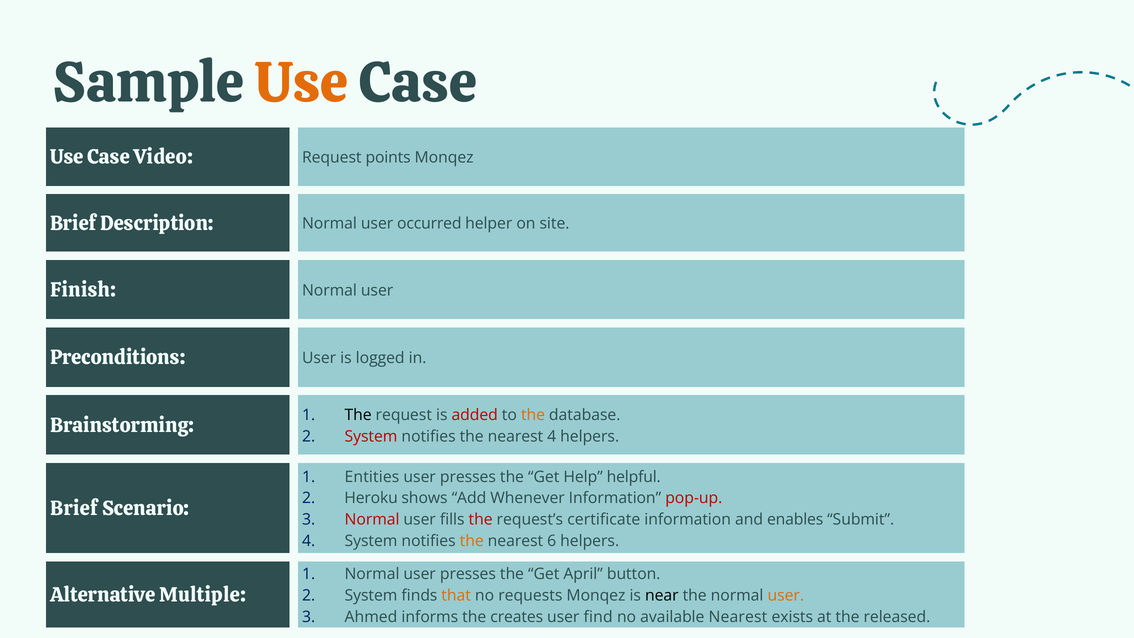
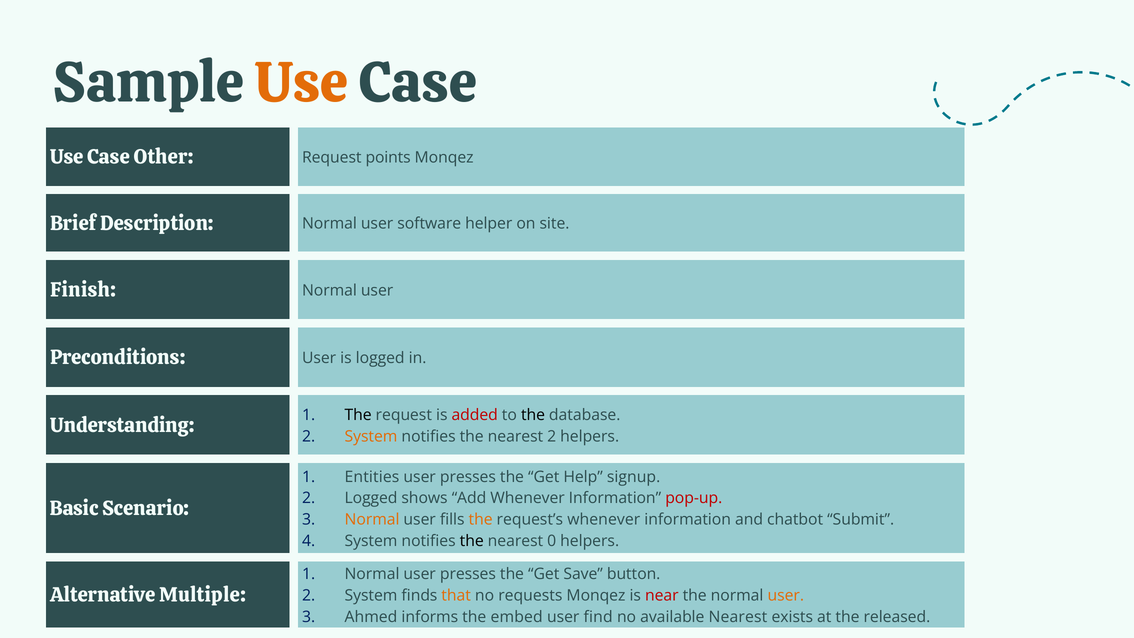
Video: Video -> Other
occurred: occurred -> software
the at (533, 415) colour: orange -> black
Brainstorming: Brainstorming -> Understanding
System at (371, 436) colour: red -> orange
nearest 4: 4 -> 2
helpful: helpful -> signup
Heroku at (371, 498): Heroku -> Logged
Brief at (74, 508): Brief -> Basic
Normal at (372, 520) colour: red -> orange
the at (481, 520) colour: red -> orange
request’s certificate: certificate -> whenever
enables: enables -> chatbot
the at (472, 541) colour: orange -> black
6: 6 -> 0
April: April -> Save
near colour: black -> red
creates: creates -> embed
